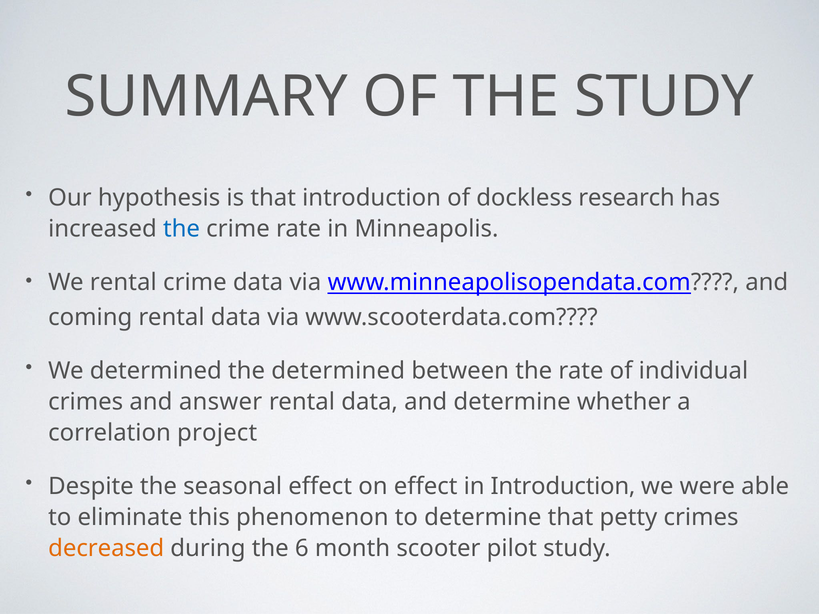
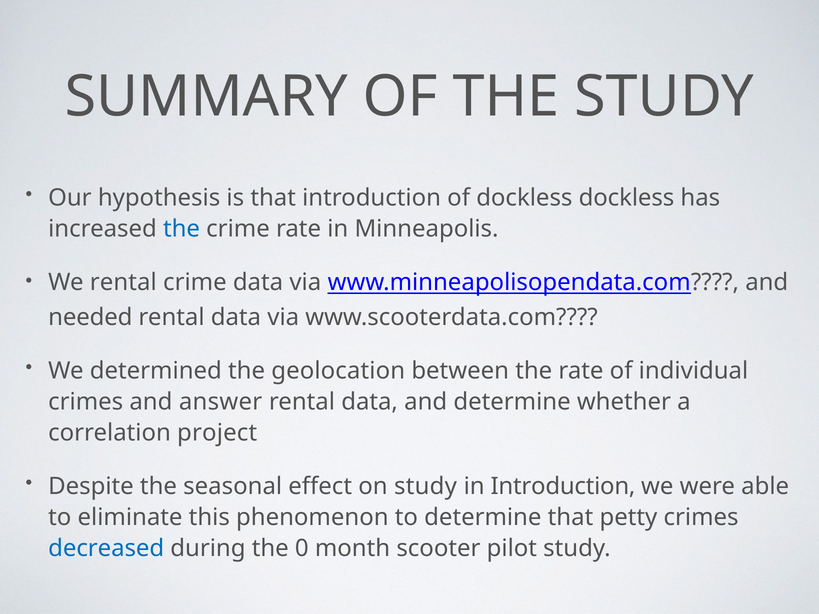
dockless research: research -> dockless
coming: coming -> needed
the determined: determined -> geolocation
on effect: effect -> study
decreased colour: orange -> blue
6: 6 -> 0
